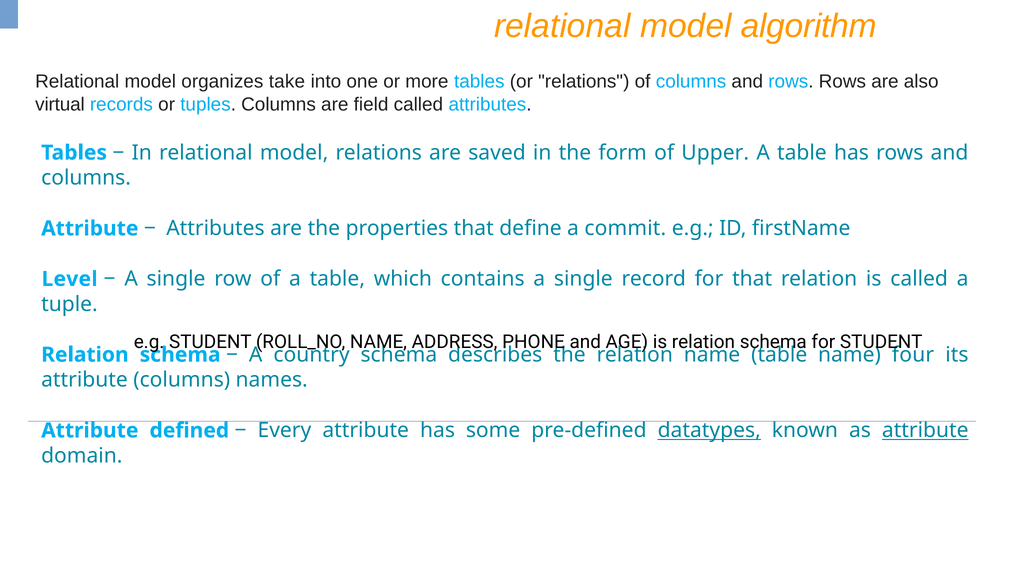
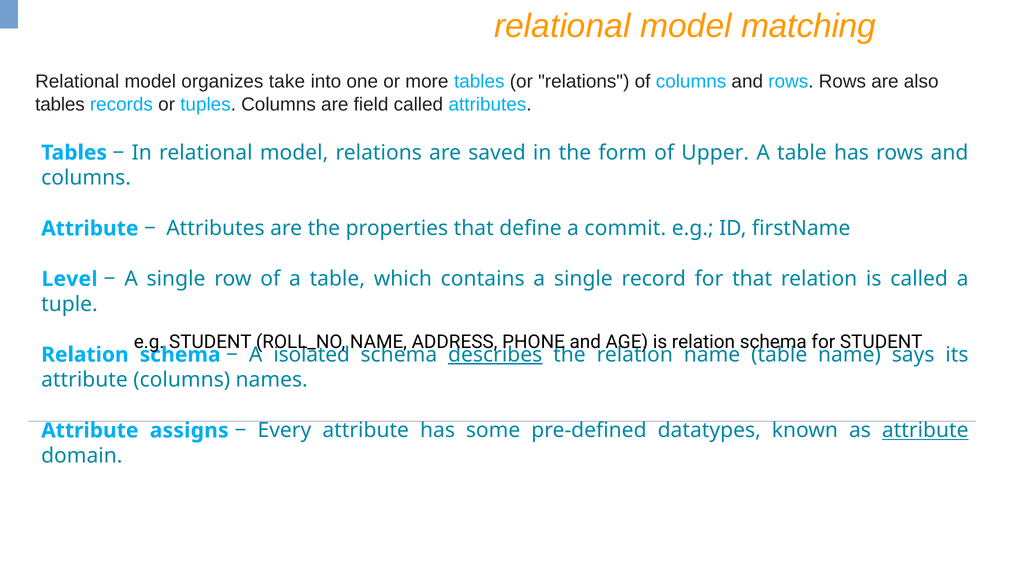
algorithm: algorithm -> matching
virtual at (60, 104): virtual -> tables
country: country -> isolated
describes underline: none -> present
four: four -> says
defined: defined -> assigns
datatypes underline: present -> none
